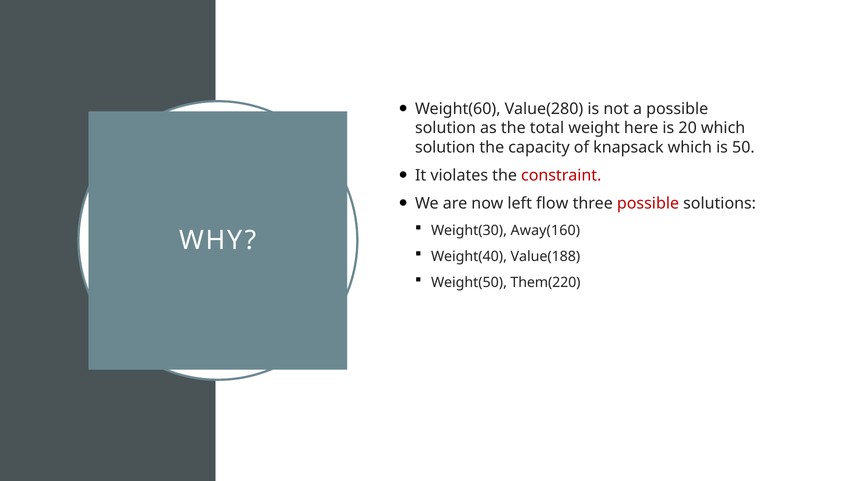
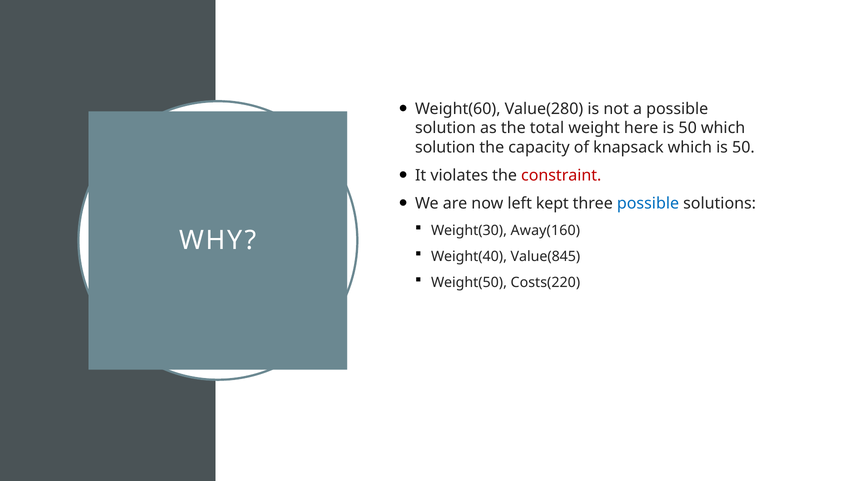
here is 20: 20 -> 50
flow: flow -> kept
possible at (648, 204) colour: red -> blue
Value(188: Value(188 -> Value(845
Them(220: Them(220 -> Costs(220
